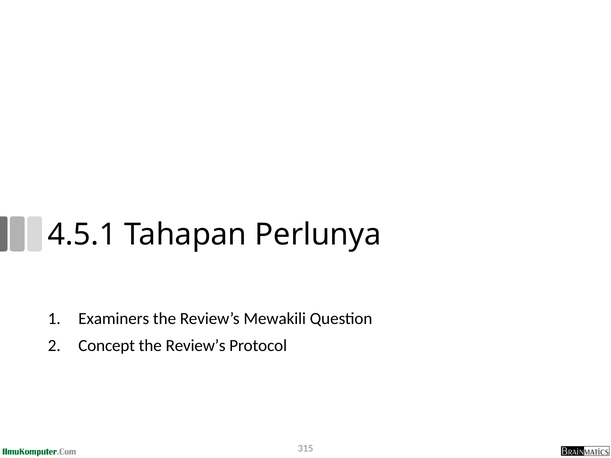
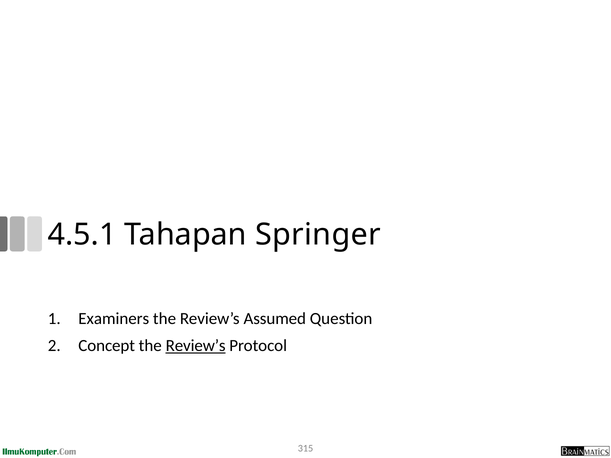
Perlunya: Perlunya -> Springer
Mewakili: Mewakili -> Assumed
Review’s at (196, 346) underline: none -> present
